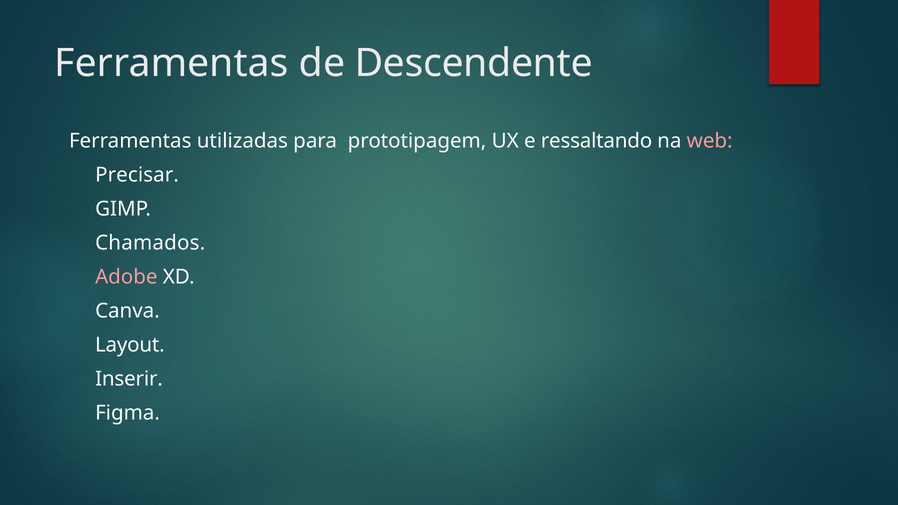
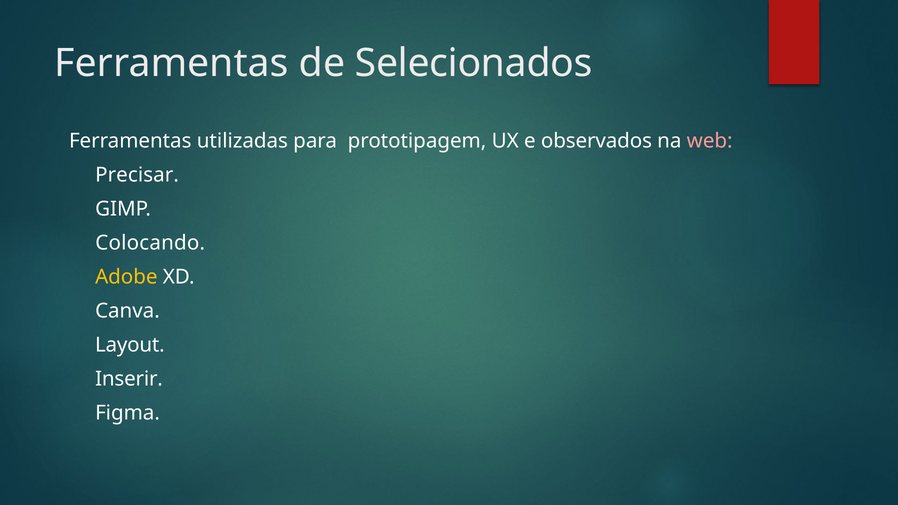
Descendente: Descendente -> Selecionados
ressaltando: ressaltando -> observados
Chamados: Chamados -> Colocando
Adobe colour: pink -> yellow
